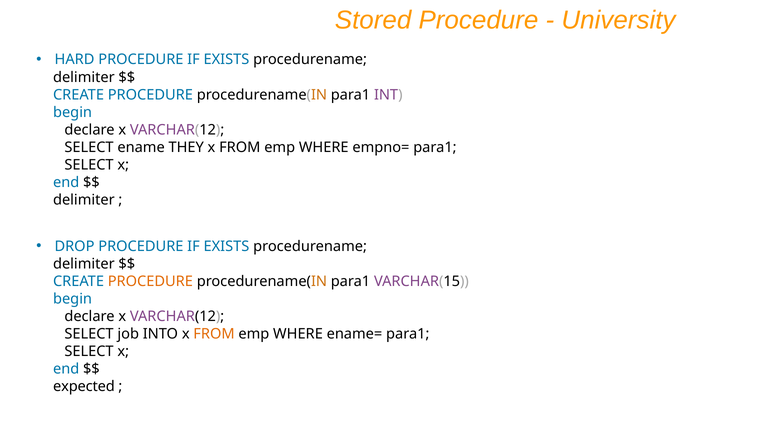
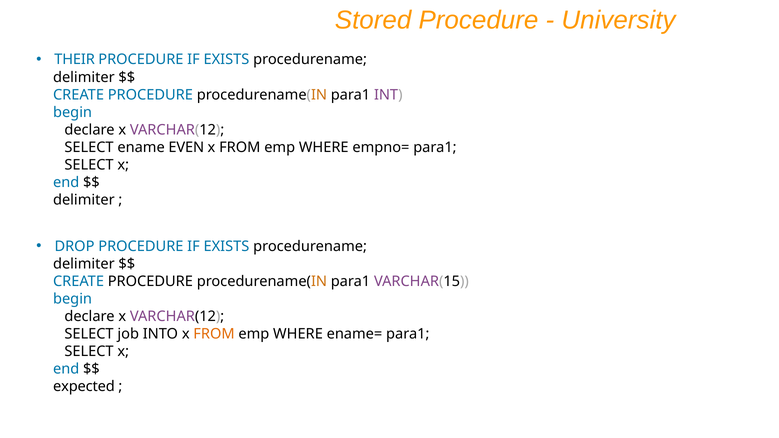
HARD: HARD -> THEIR
THEY: THEY -> EVEN
PROCEDURE at (150, 281) colour: orange -> black
